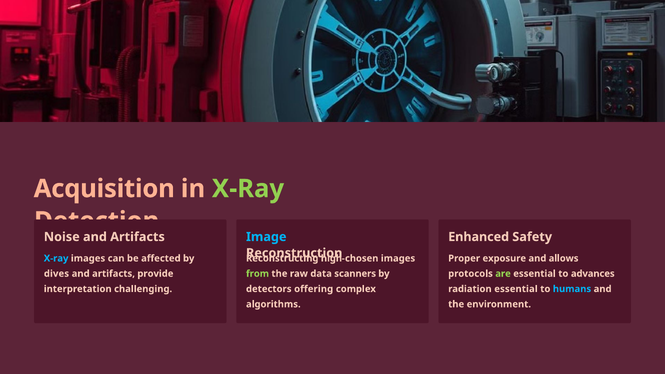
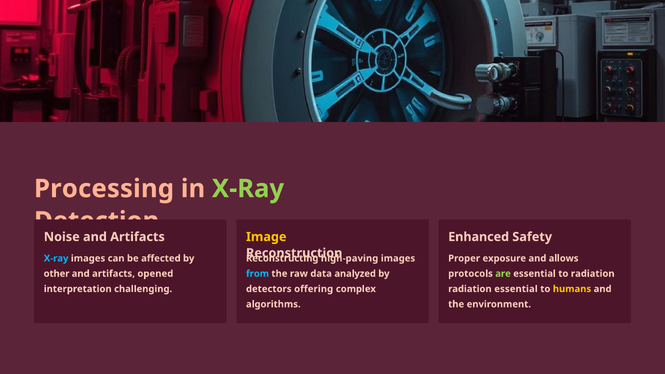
Acquisition: Acquisition -> Processing
Image colour: light blue -> yellow
high-chosen: high-chosen -> high-paving
dives: dives -> other
provide: provide -> opened
from colour: light green -> light blue
scanners: scanners -> analyzed
to advances: advances -> radiation
humans colour: light blue -> yellow
